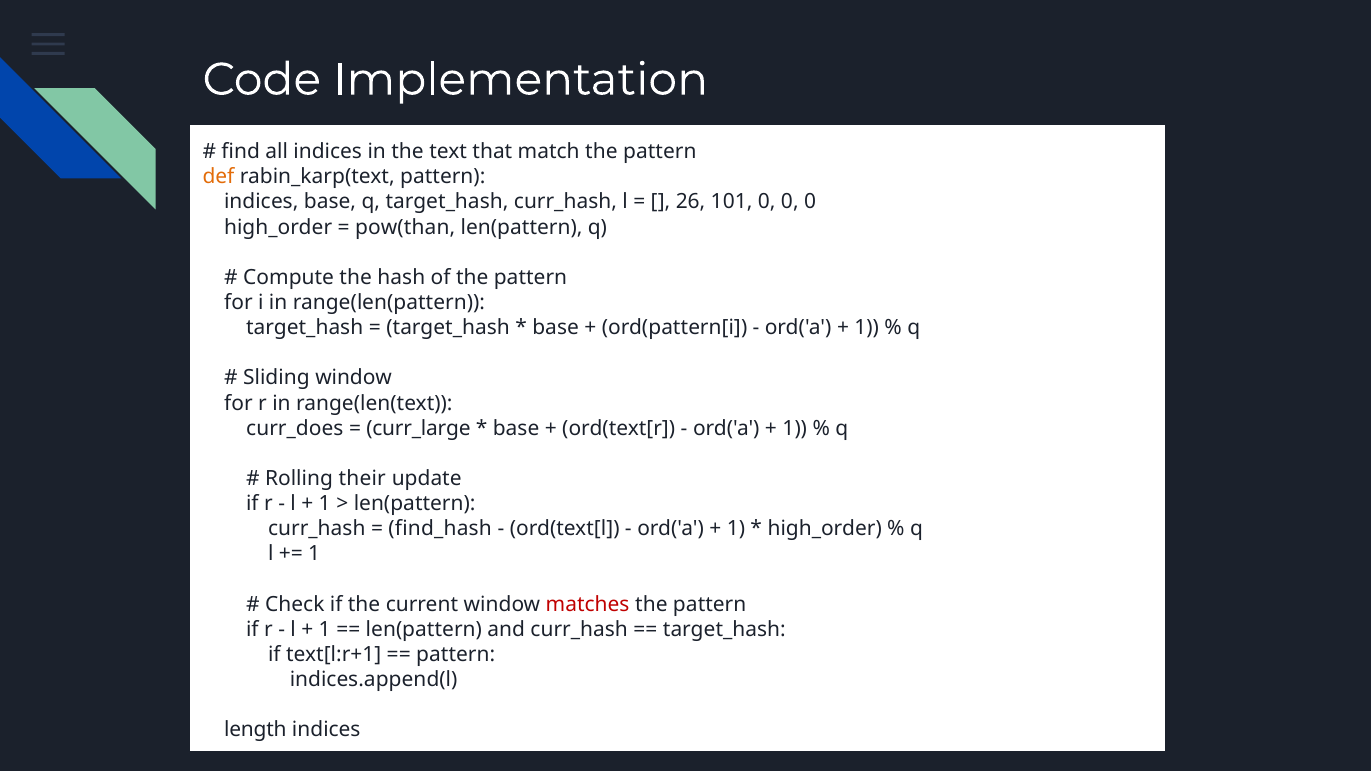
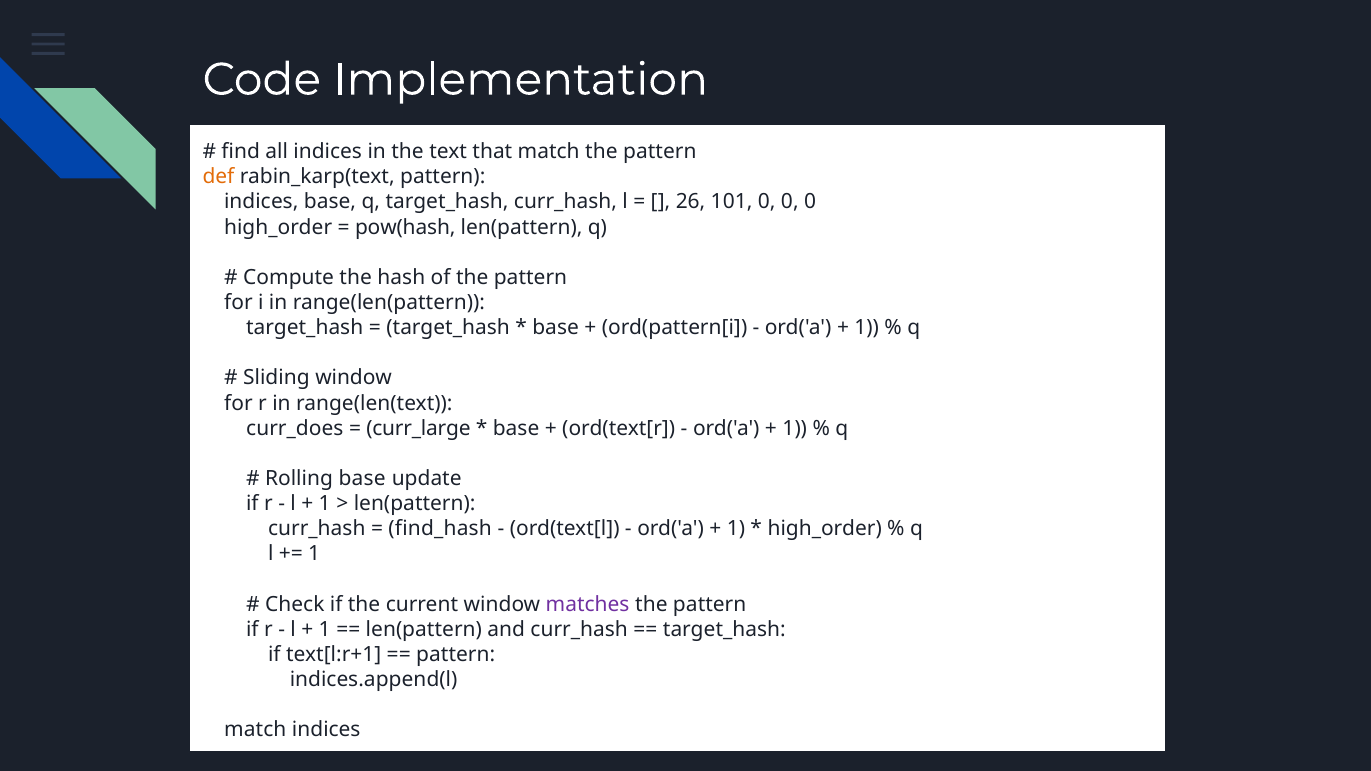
pow(than: pow(than -> pow(hash
Rolling their: their -> base
matches colour: red -> purple
length at (255, 730): length -> match
